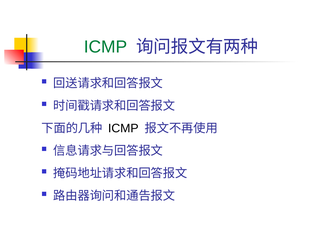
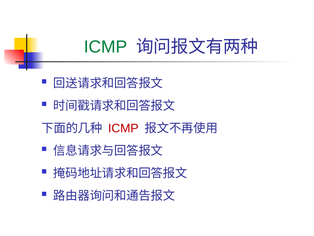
ICMP at (123, 128) colour: black -> red
